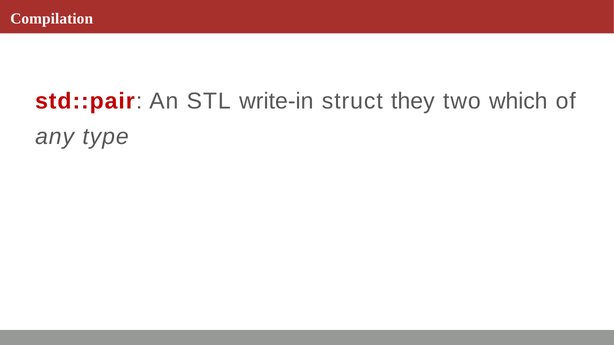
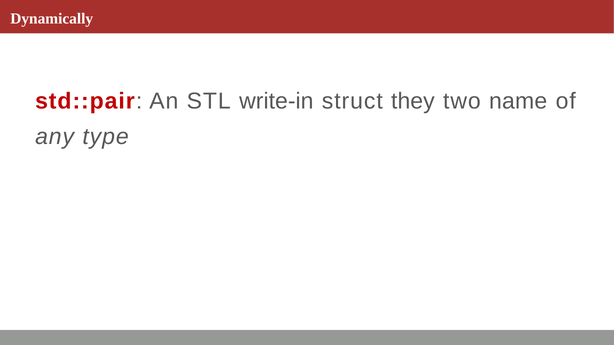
Compilation: Compilation -> Dynamically
which: which -> name
